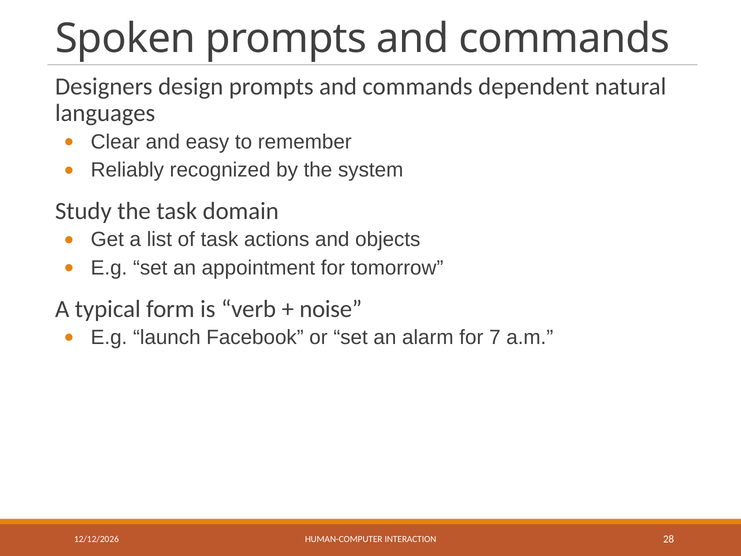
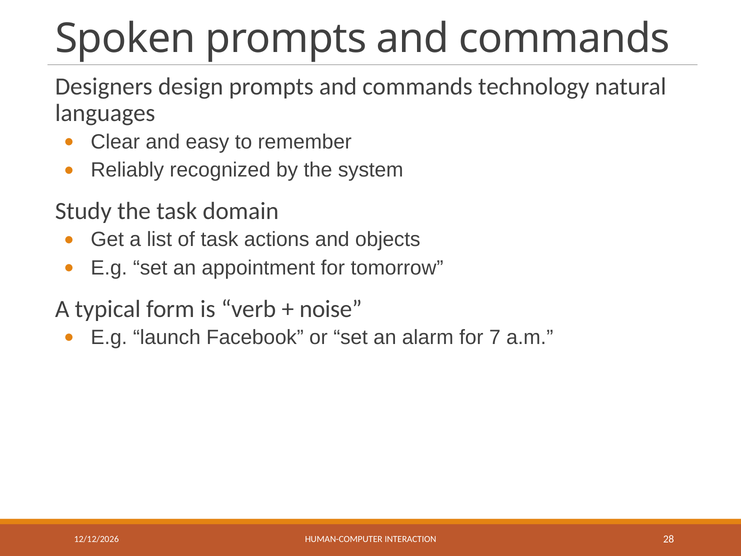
dependent: dependent -> technology
